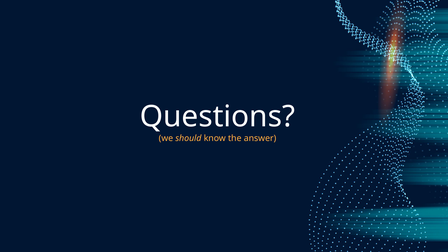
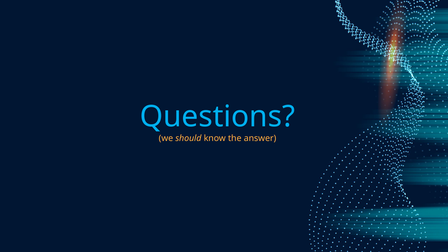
Questions colour: white -> light blue
